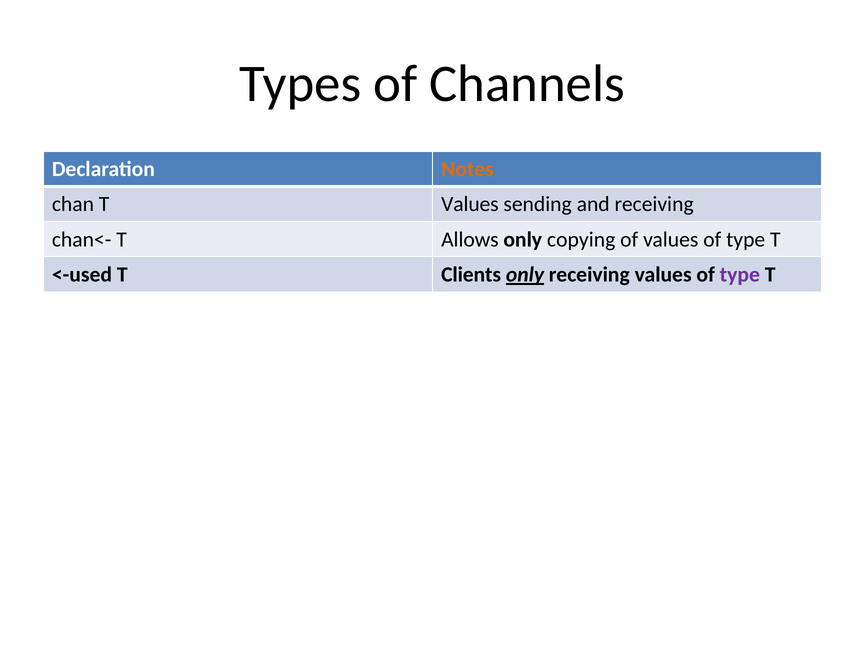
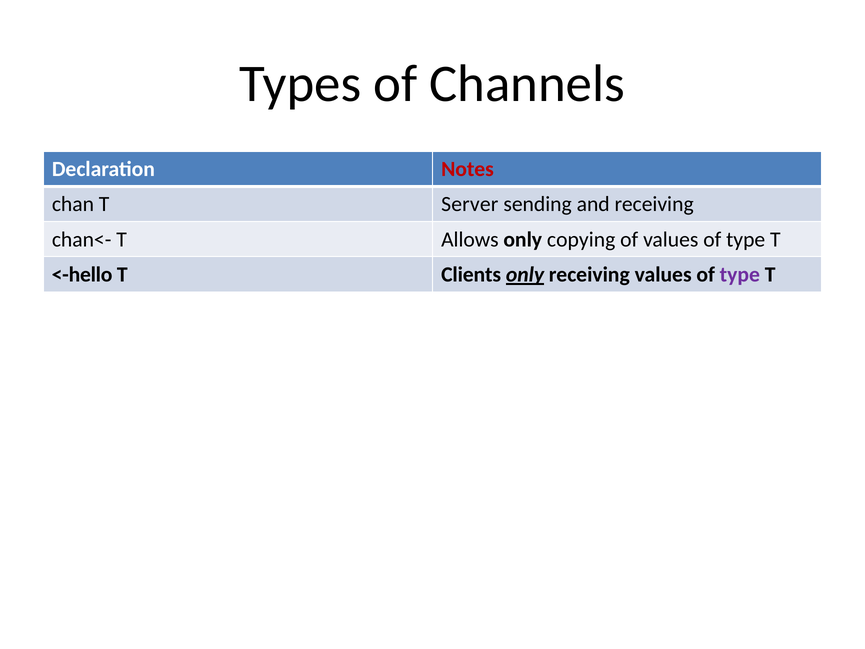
Notes colour: orange -> red
T Values: Values -> Server
<-used: <-used -> <-hello
